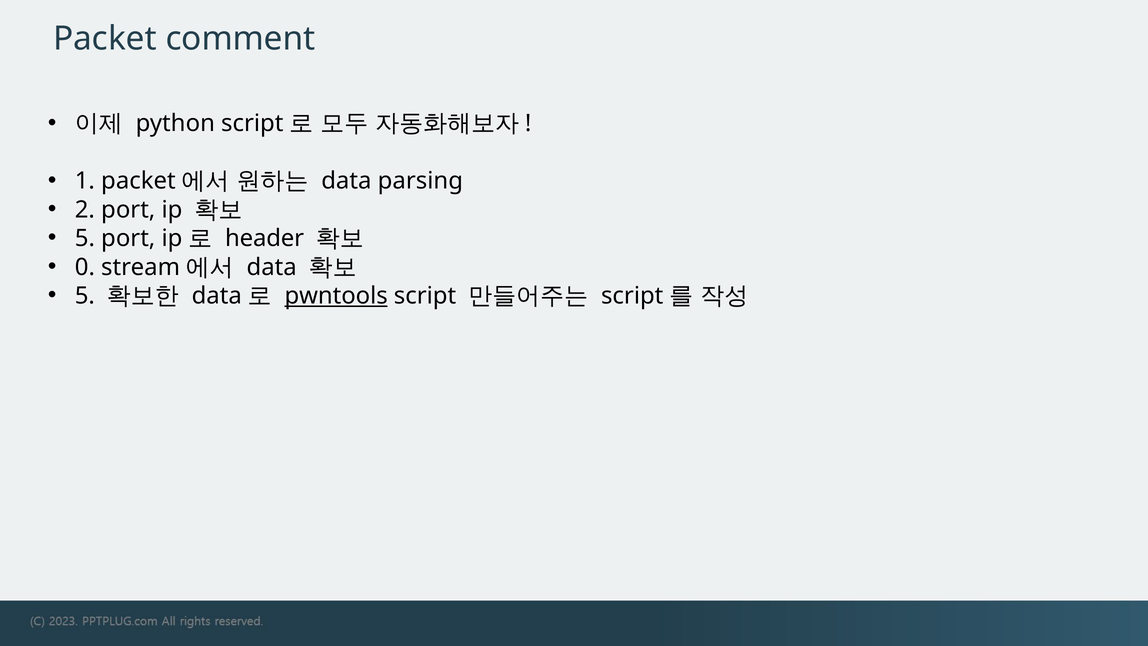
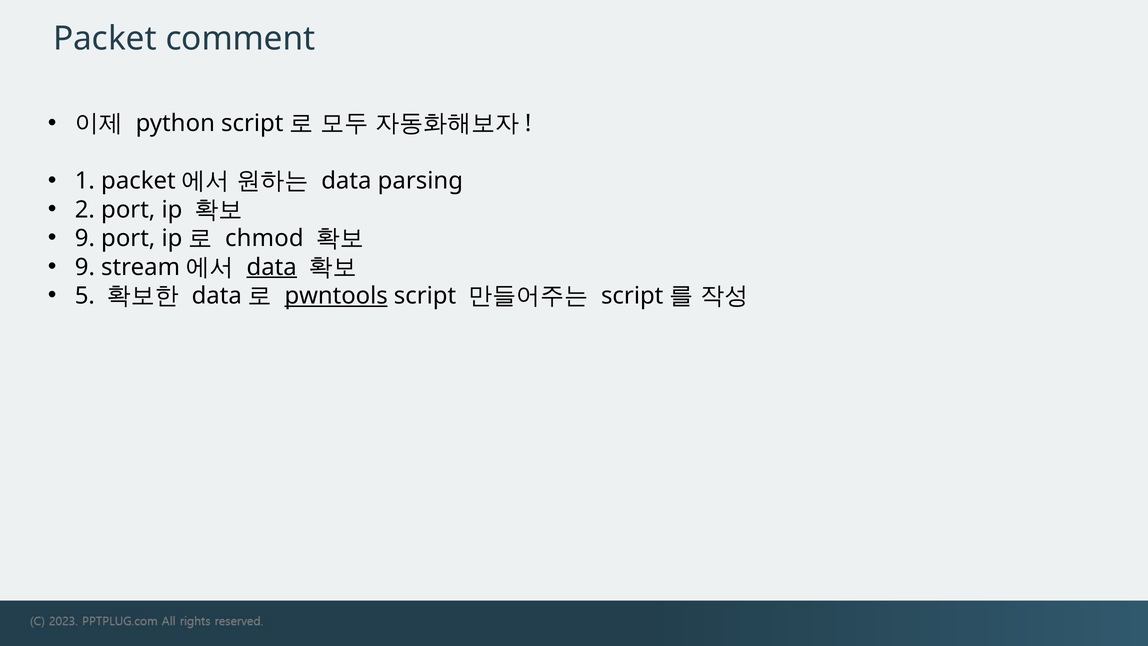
5 at (85, 238): 5 -> 9
header: header -> chmod
0 at (85, 267): 0 -> 9
data at (272, 267) underline: none -> present
